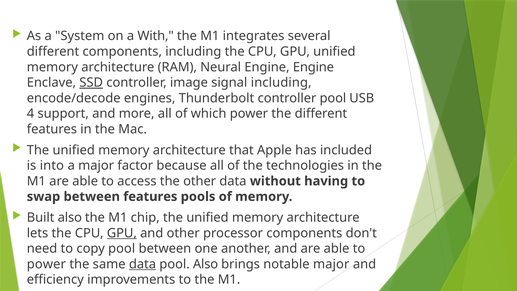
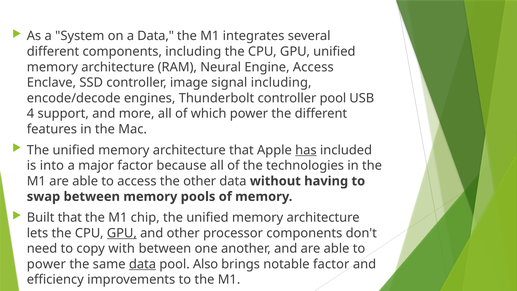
a With: With -> Data
Engine Engine: Engine -> Access
SSD underline: present -> none
has underline: none -> present
between features: features -> memory
Built also: also -> that
copy pool: pool -> with
notable major: major -> factor
